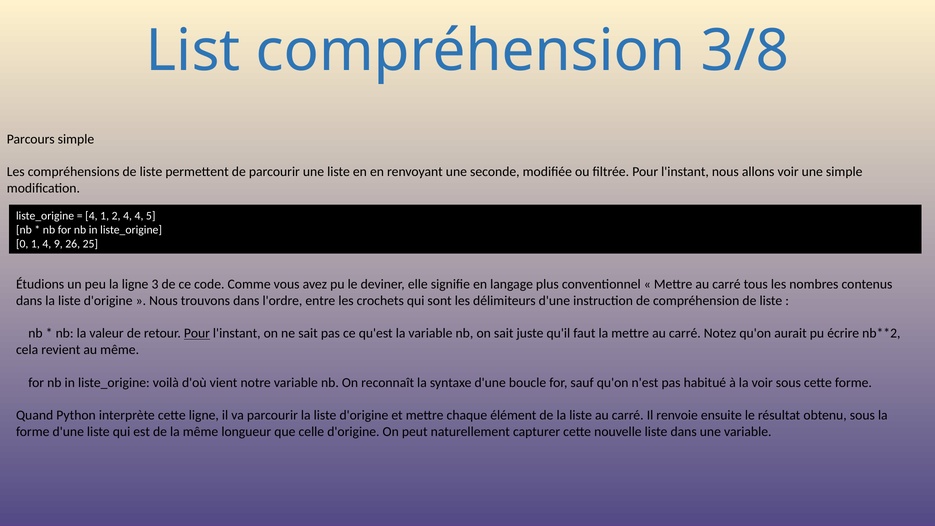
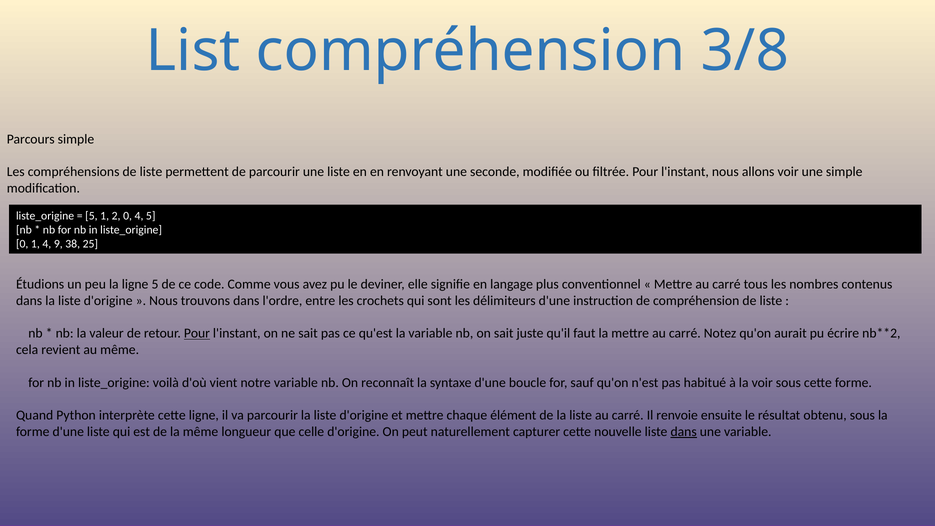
4 at (91, 216): 4 -> 5
2 4: 4 -> 0
26: 26 -> 38
ligne 3: 3 -> 5
dans at (684, 432) underline: none -> present
